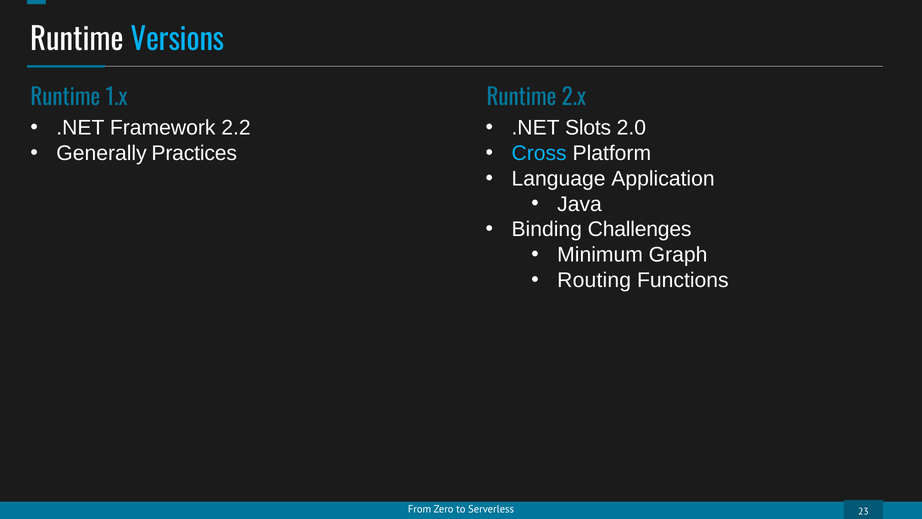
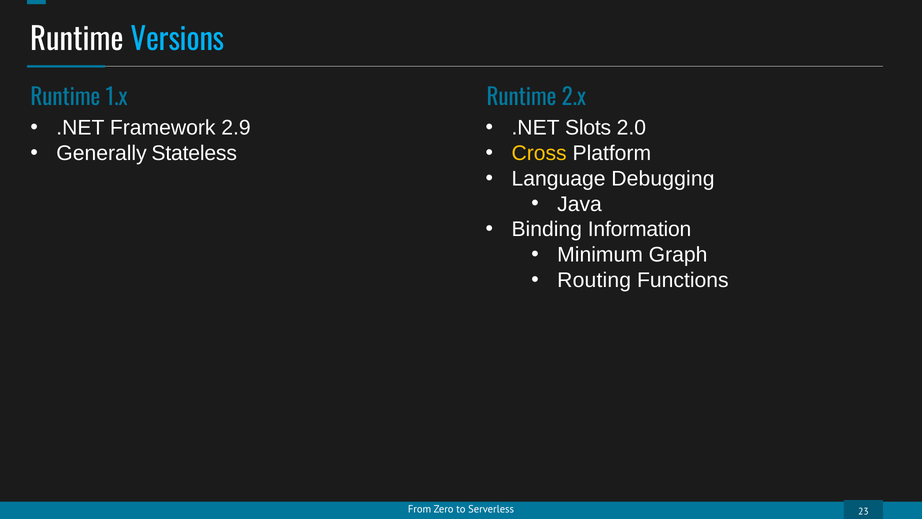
2.2: 2.2 -> 2.9
Practices: Practices -> Stateless
Cross colour: light blue -> yellow
Application: Application -> Debugging
Challenges: Challenges -> Information
